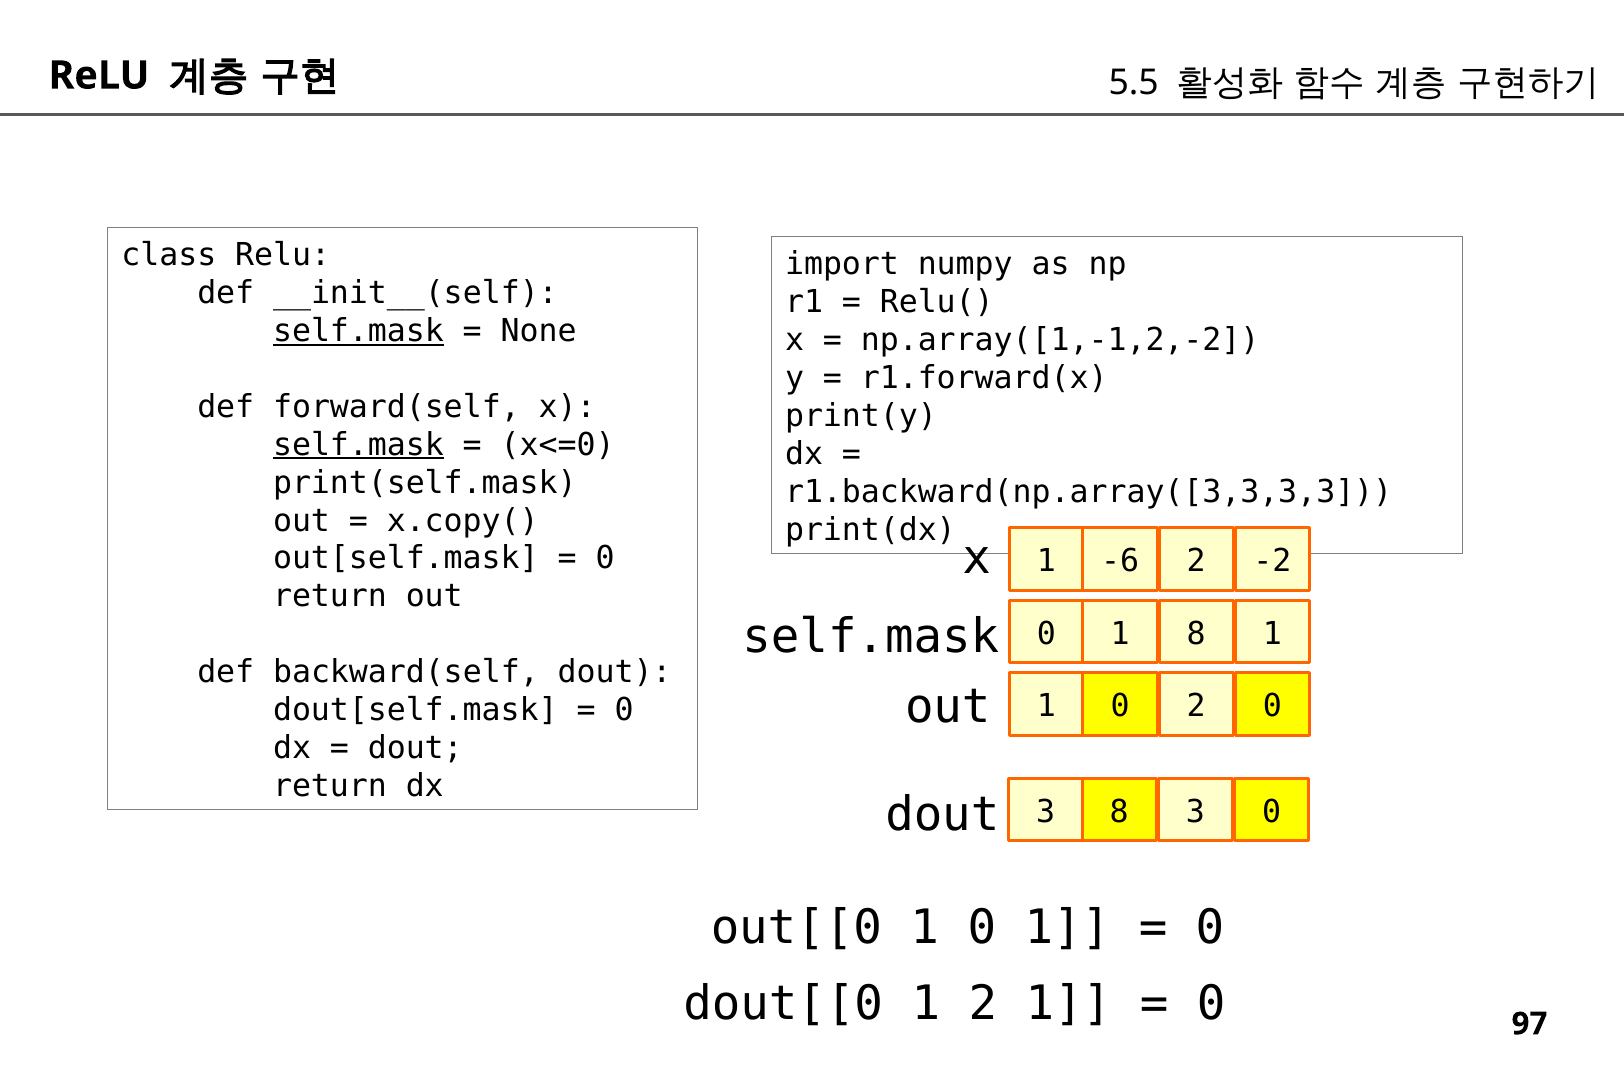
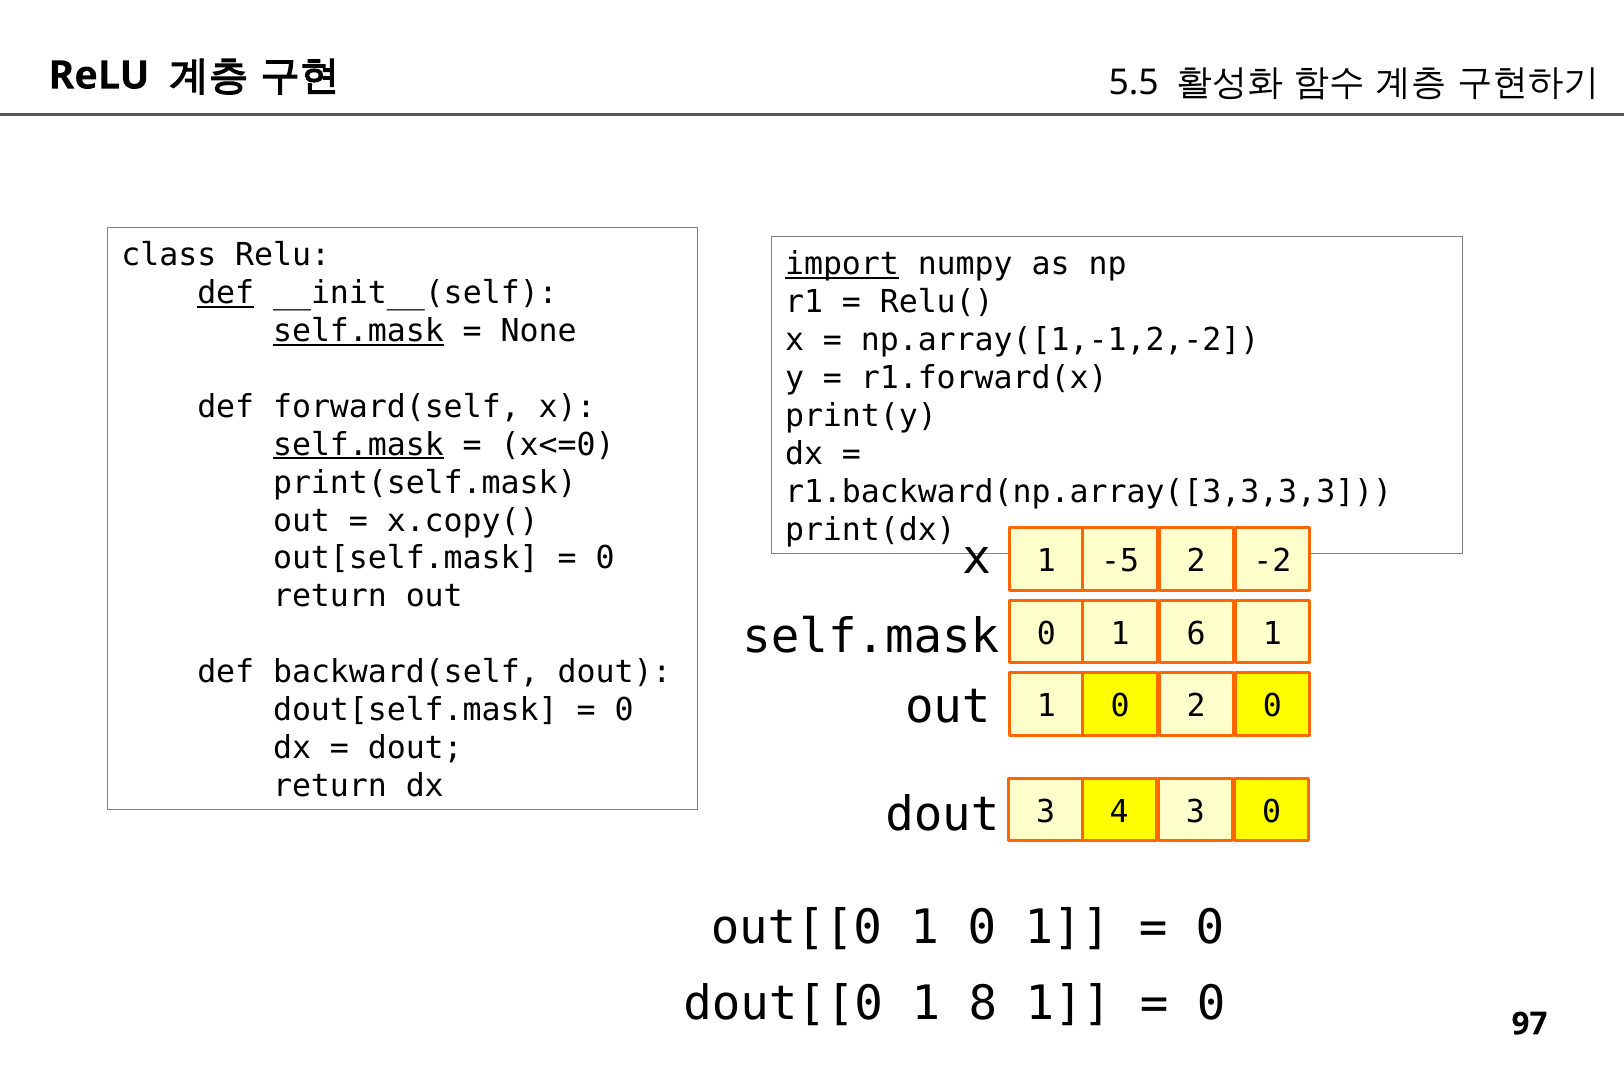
import underline: none -> present
def at (226, 293) underline: none -> present
-6: -6 -> -5
1 8: 8 -> 6
3 8: 8 -> 4
1 2: 2 -> 8
